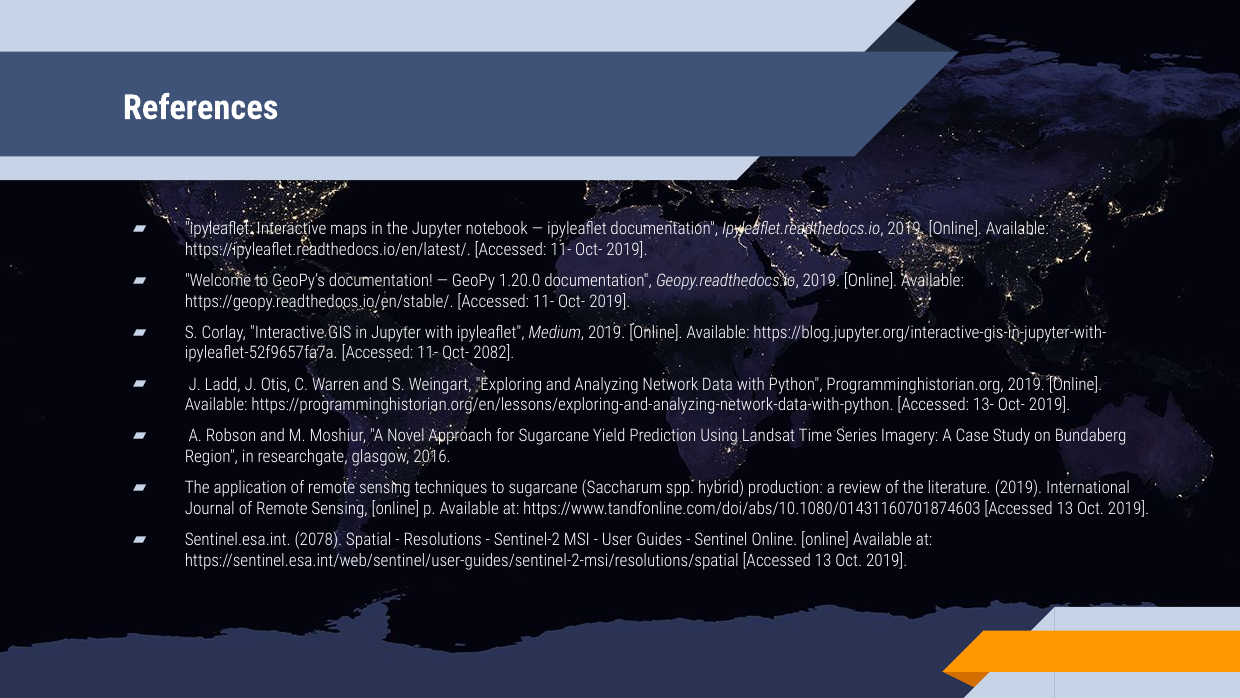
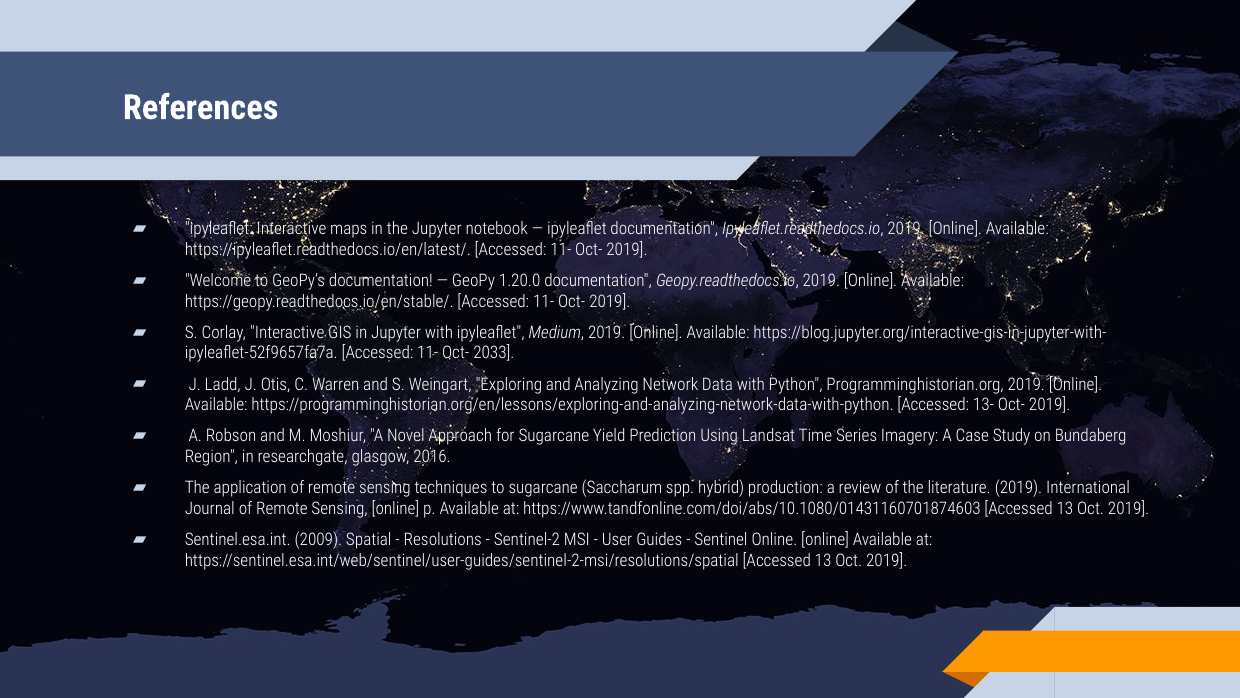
2082: 2082 -> 2033
2078: 2078 -> 2009
